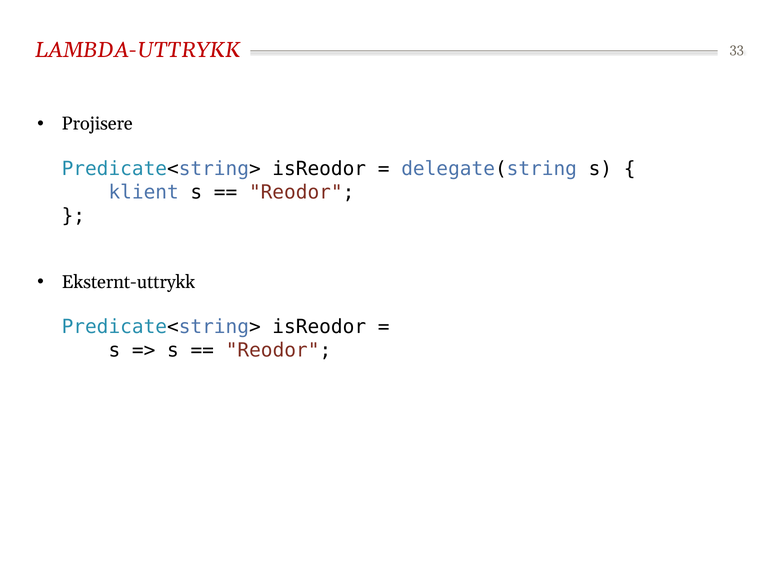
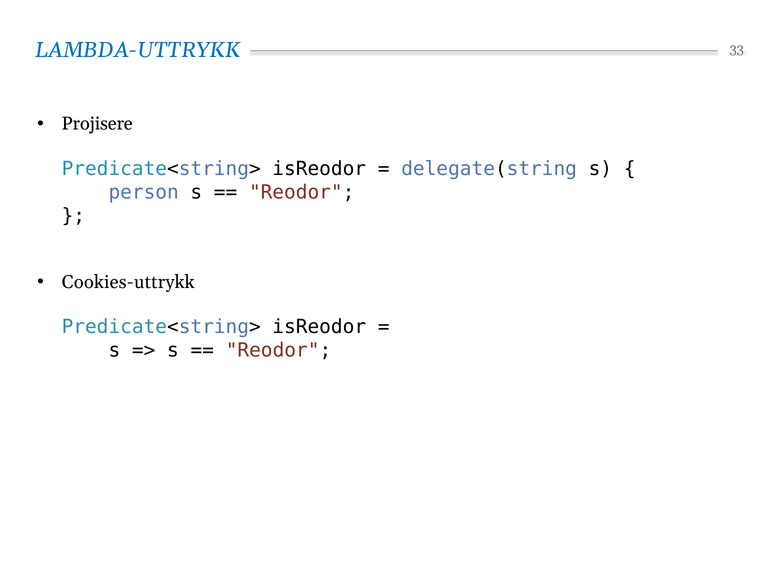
LAMBDA-UTTRYKK colour: red -> blue
klient: klient -> person
Eksternt-uttrykk: Eksternt-uttrykk -> Cookies-uttrykk
